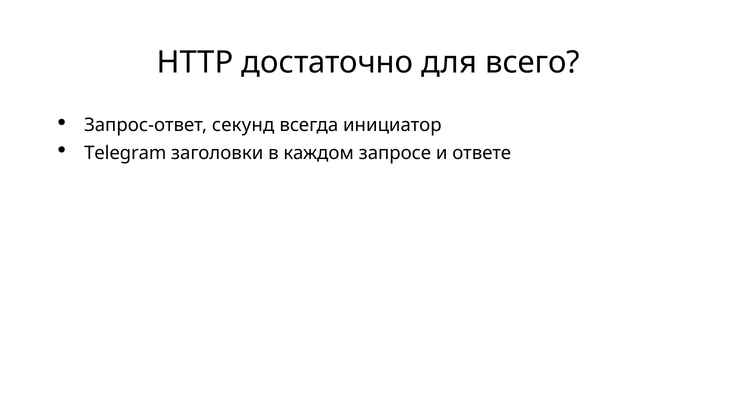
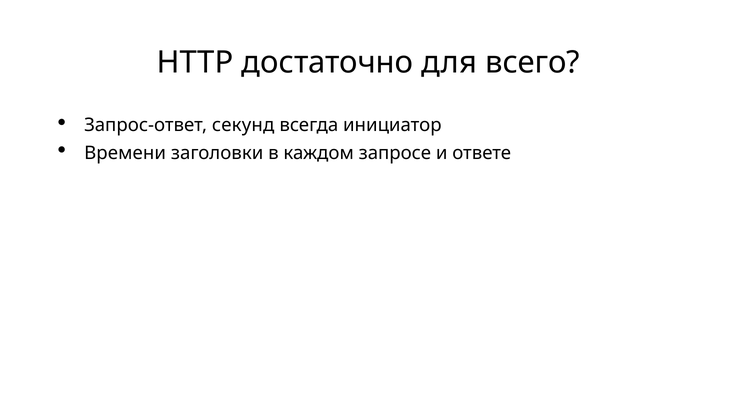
Telegram: Telegram -> Времени
